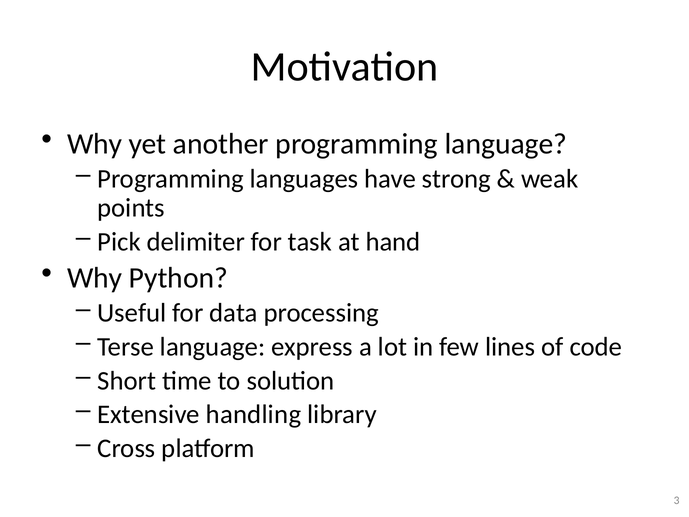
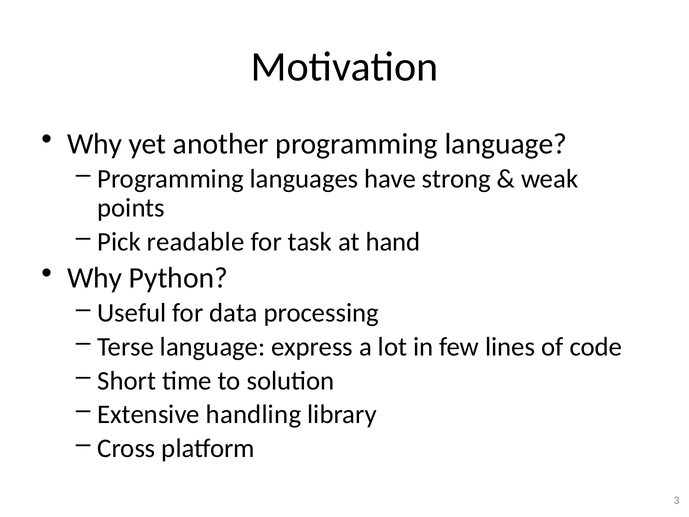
delimiter: delimiter -> readable
